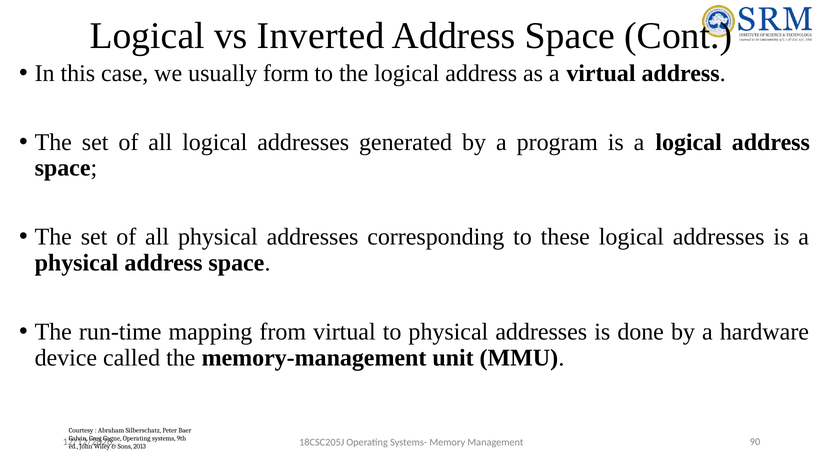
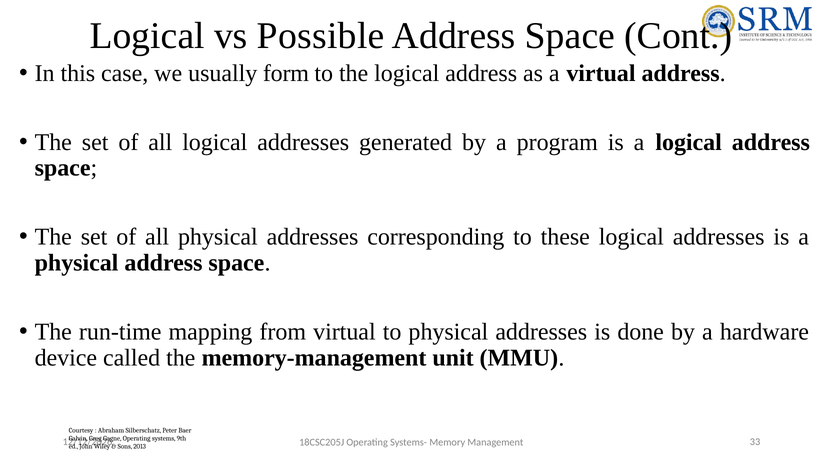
Inverted: Inverted -> Possible
90: 90 -> 33
